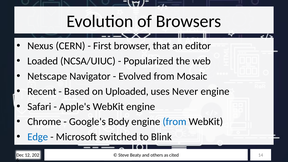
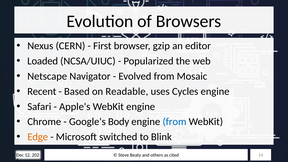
that: that -> gzip
Uploaded: Uploaded -> Readable
Never: Never -> Cycles
Edge colour: blue -> orange
